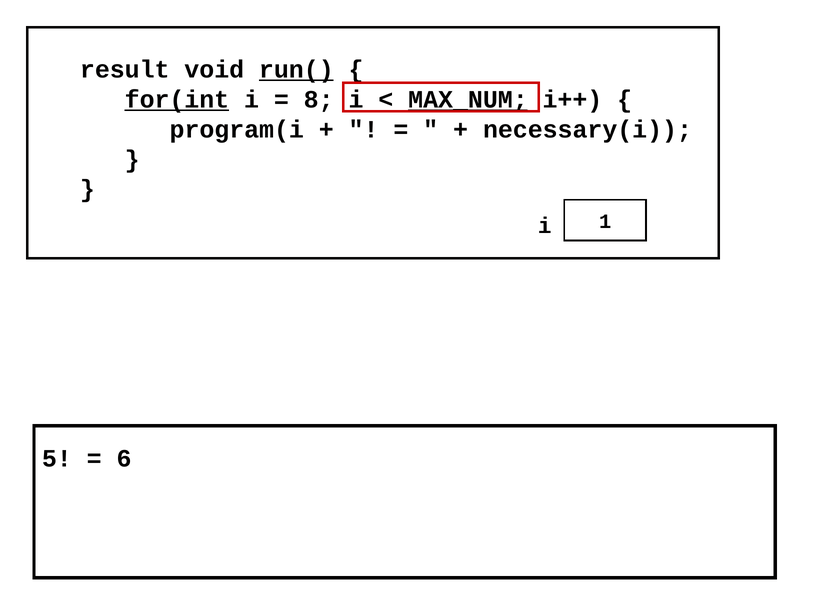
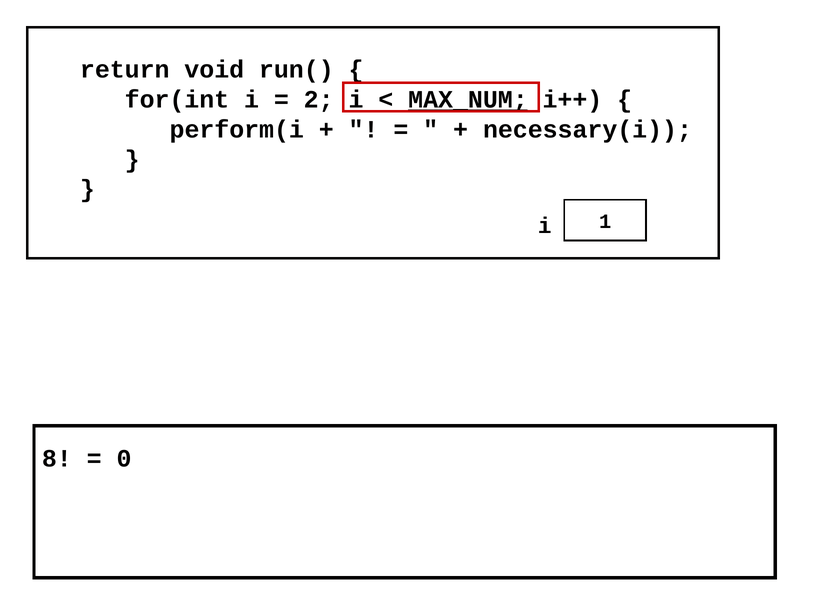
result: result -> return
run( underline: present -> none
for(int underline: present -> none
8: 8 -> 2
program(i: program(i -> perform(i
5: 5 -> 8
6: 6 -> 0
